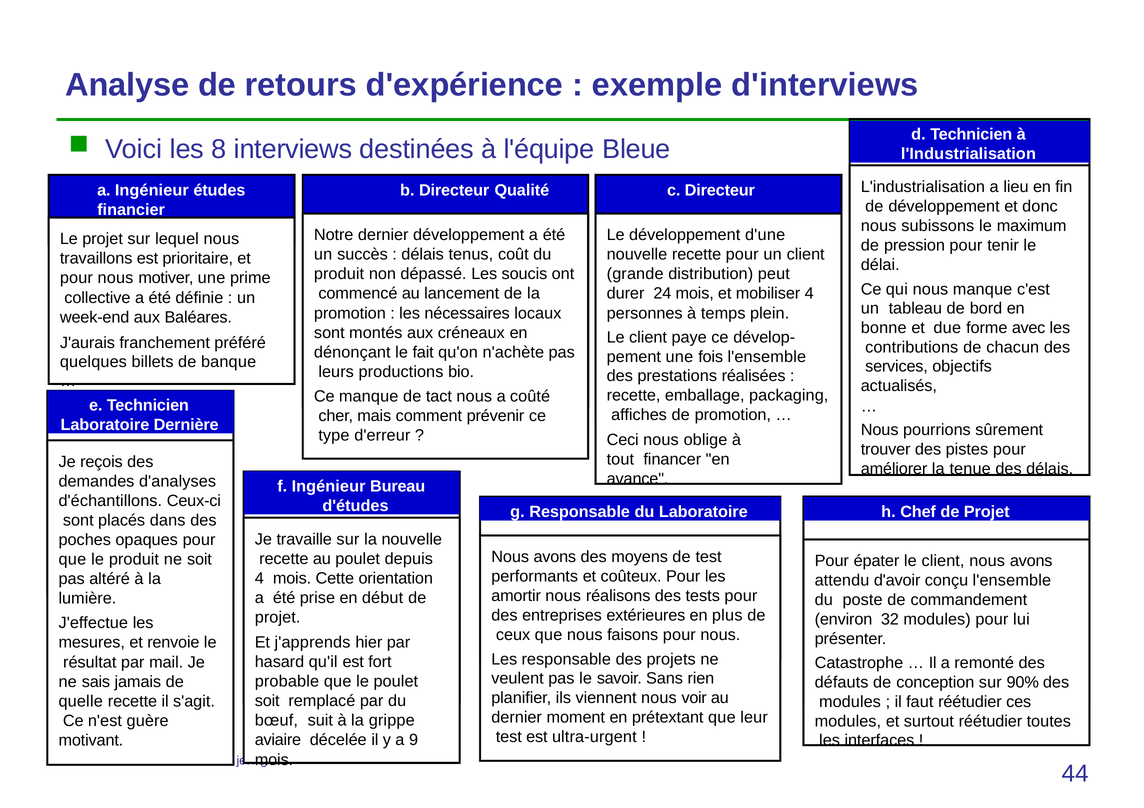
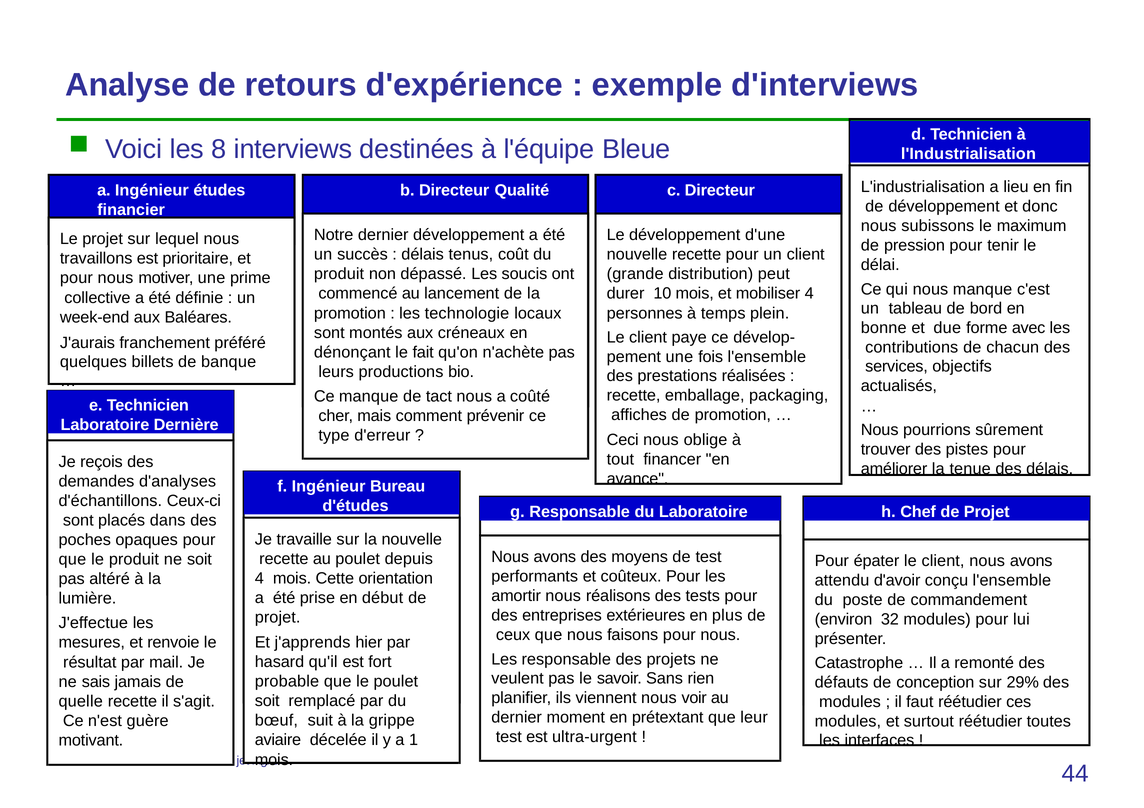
24: 24 -> 10
nécessaires: nécessaires -> technologie
90%: 90% -> 29%
9: 9 -> 1
